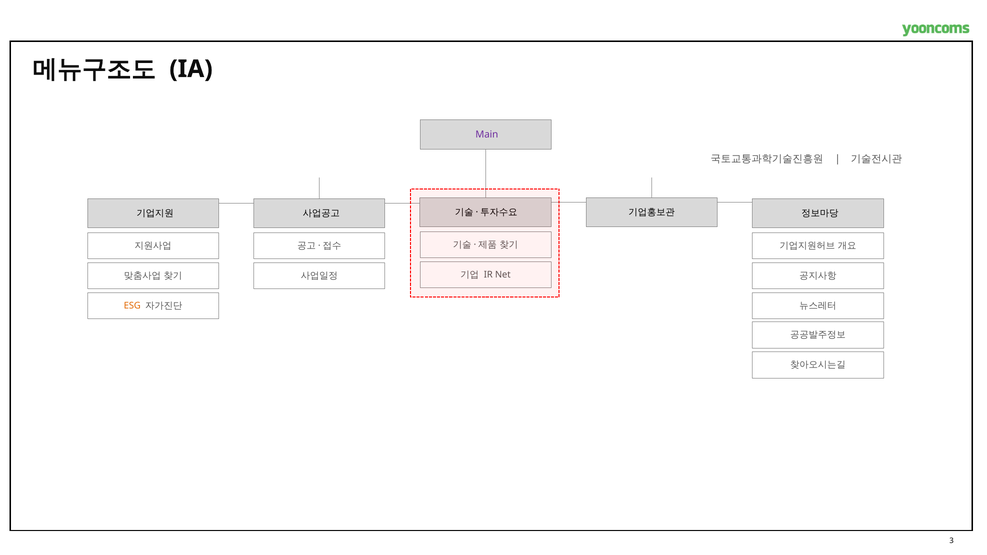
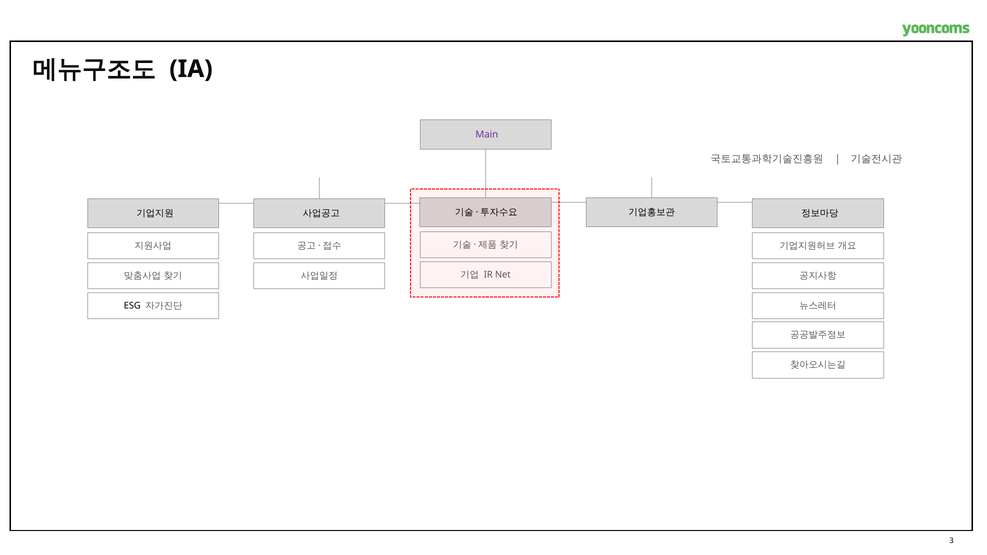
ESG colour: orange -> black
